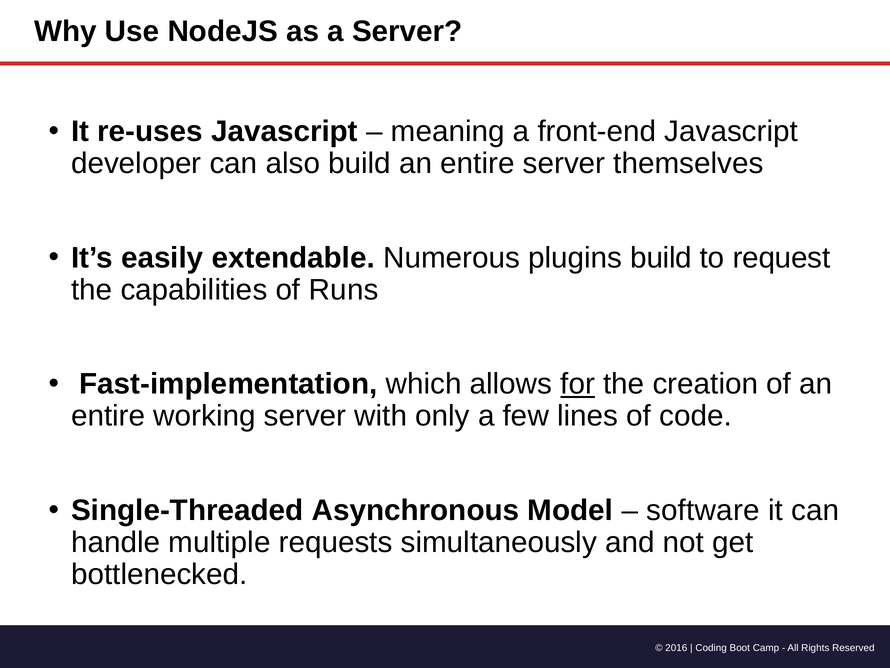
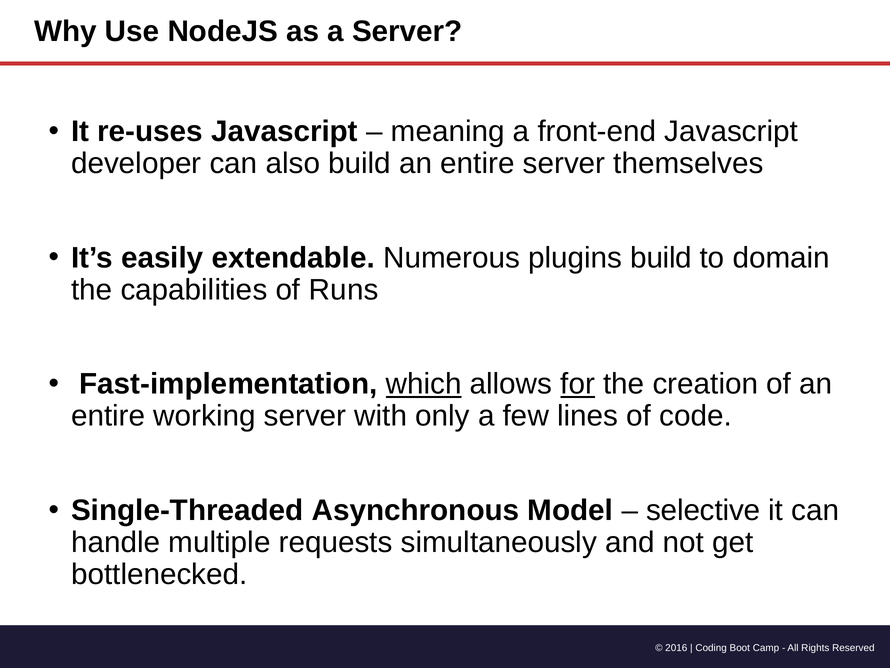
request: request -> domain
which underline: none -> present
software: software -> selective
